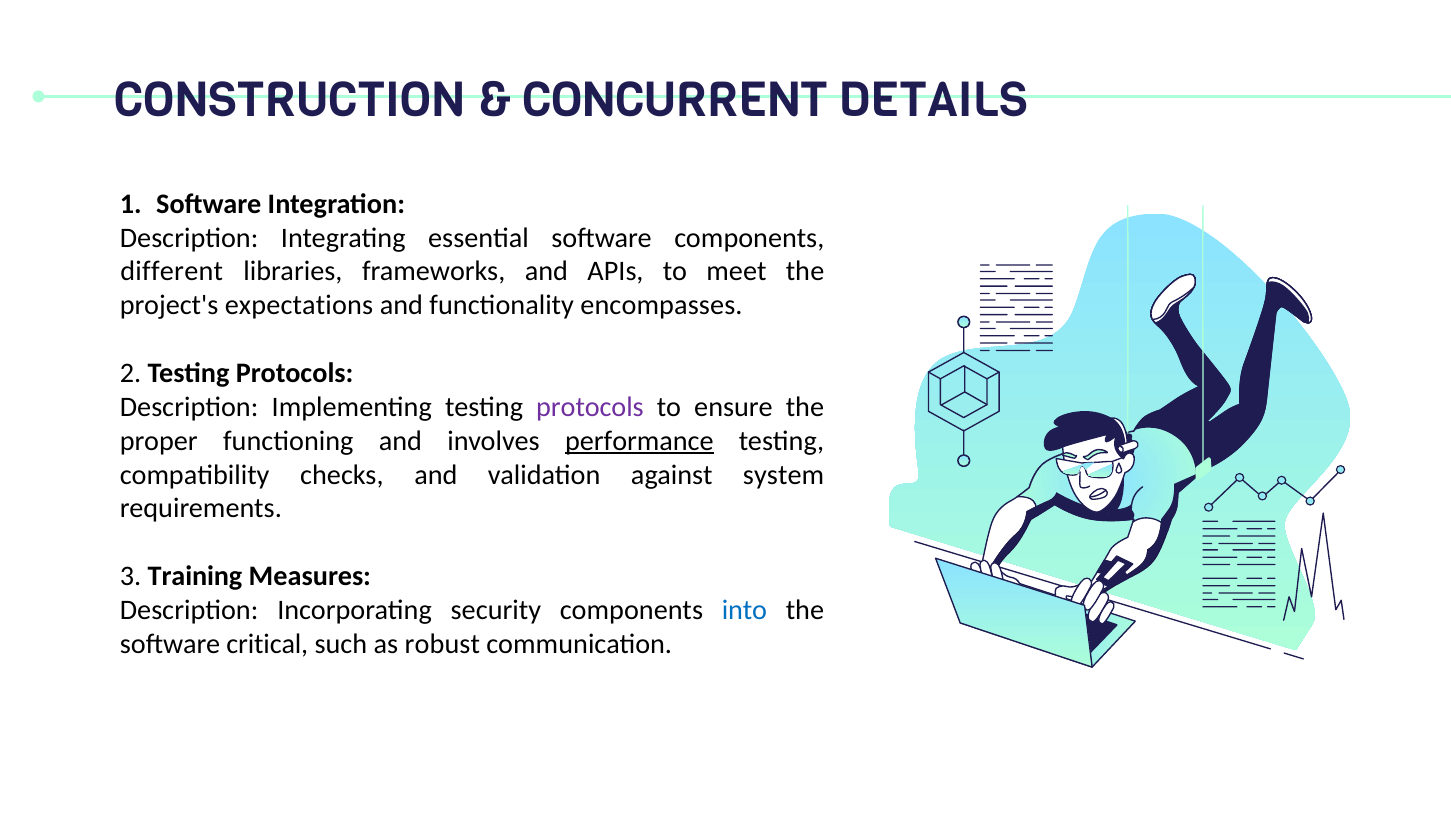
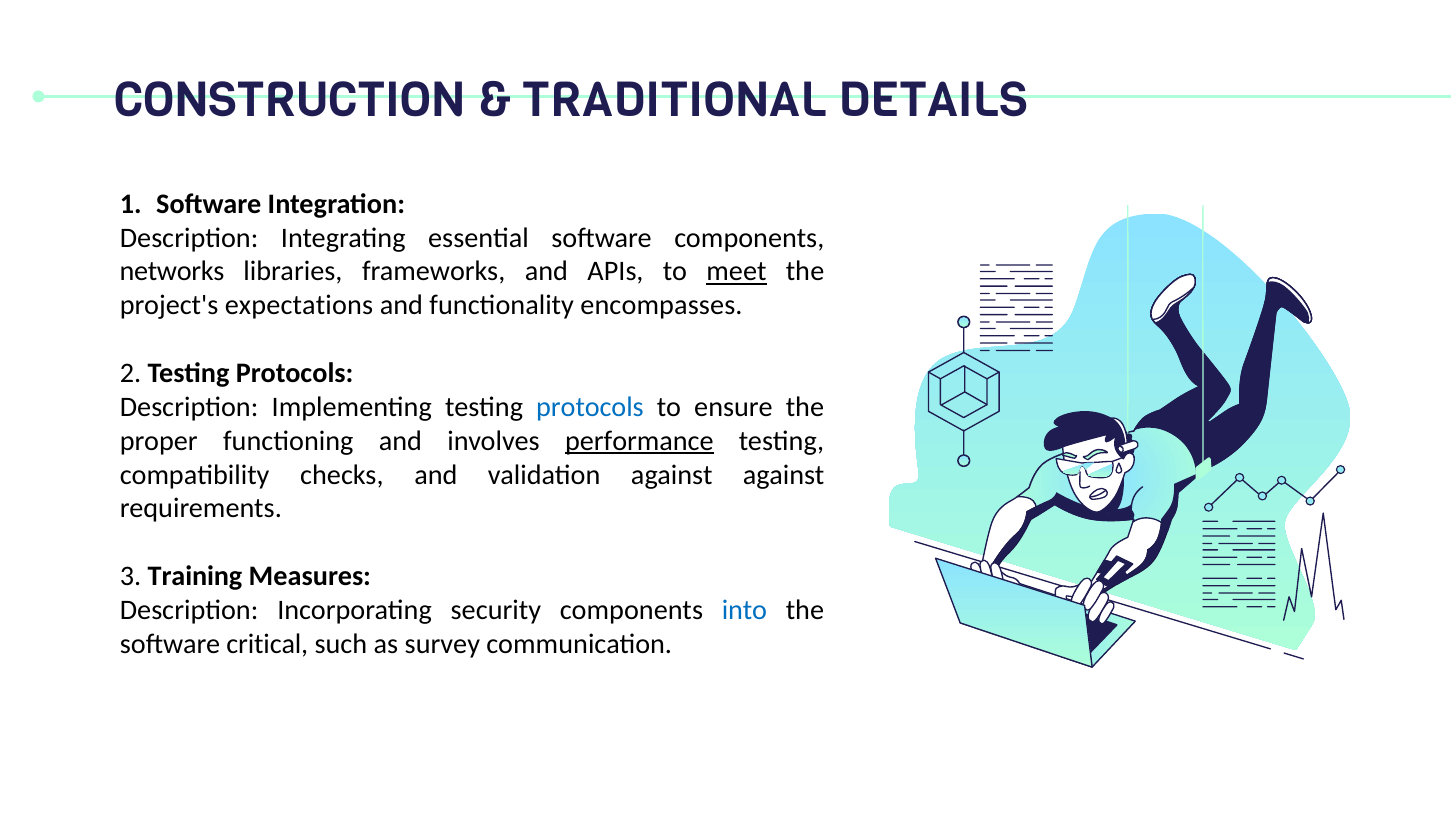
CONCURRENT: CONCURRENT -> TRADITIONAL
different: different -> networks
meet underline: none -> present
protocols at (590, 407) colour: purple -> blue
against system: system -> against
robust: robust -> survey
